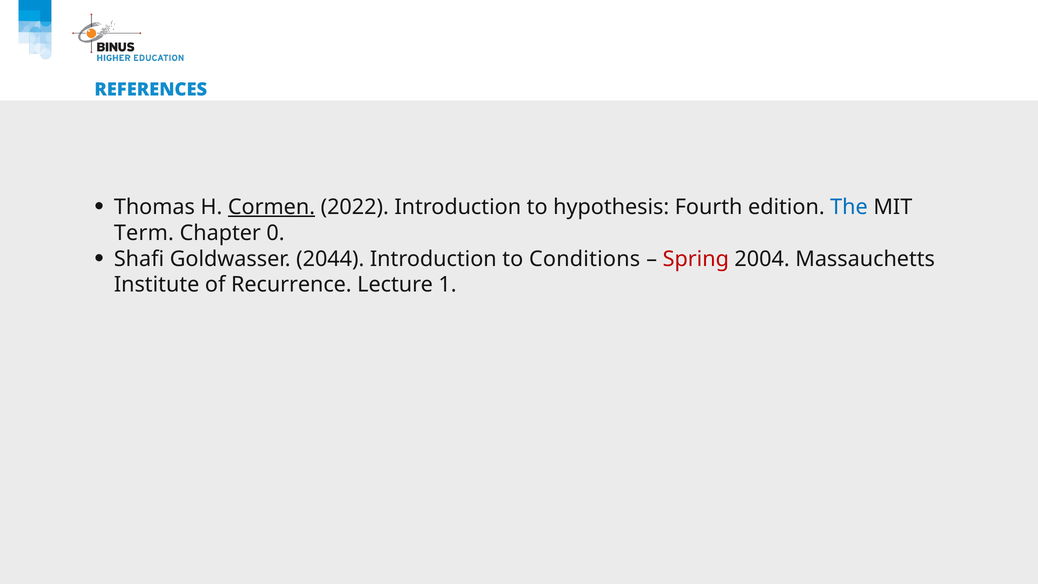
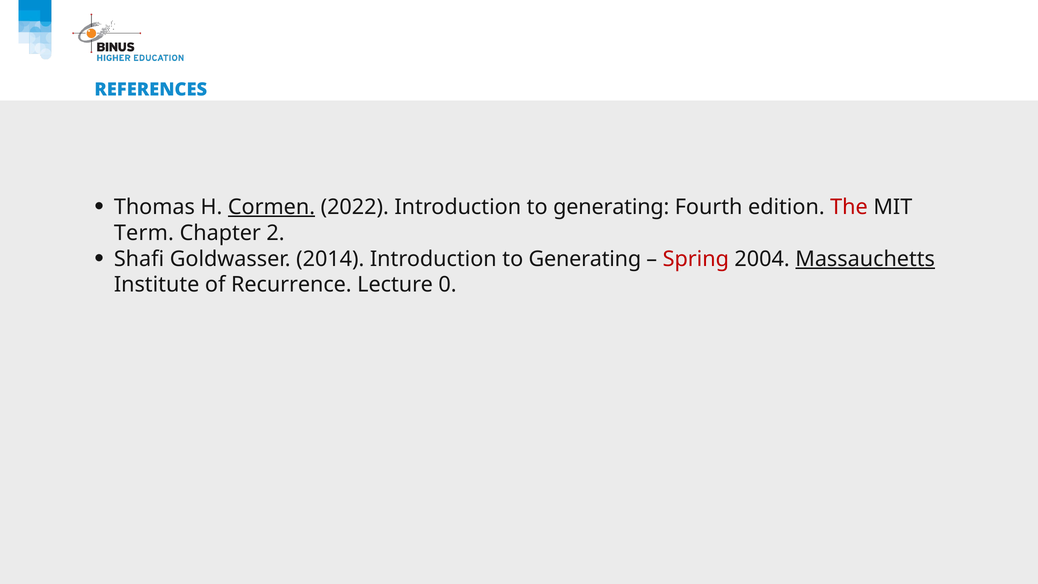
2022 Introduction to hypothesis: hypothesis -> generating
The colour: blue -> red
0: 0 -> 2
2044: 2044 -> 2014
Conditions at (585, 259): Conditions -> Generating
Massauchetts underline: none -> present
1: 1 -> 0
